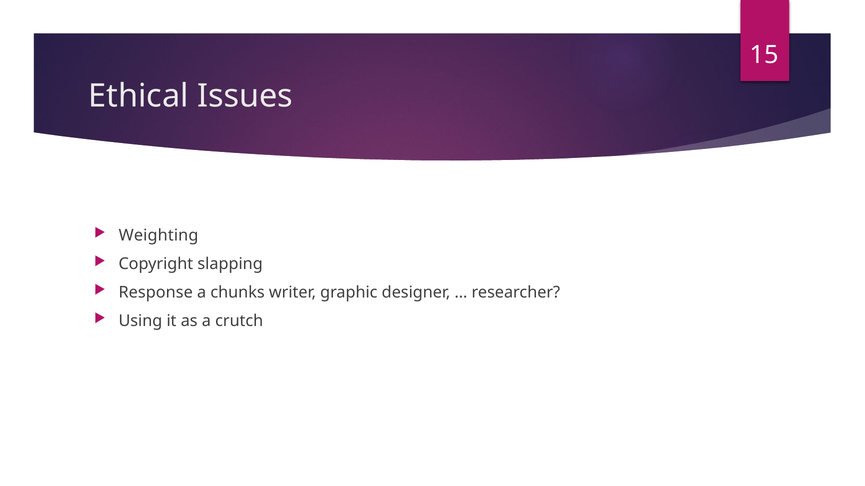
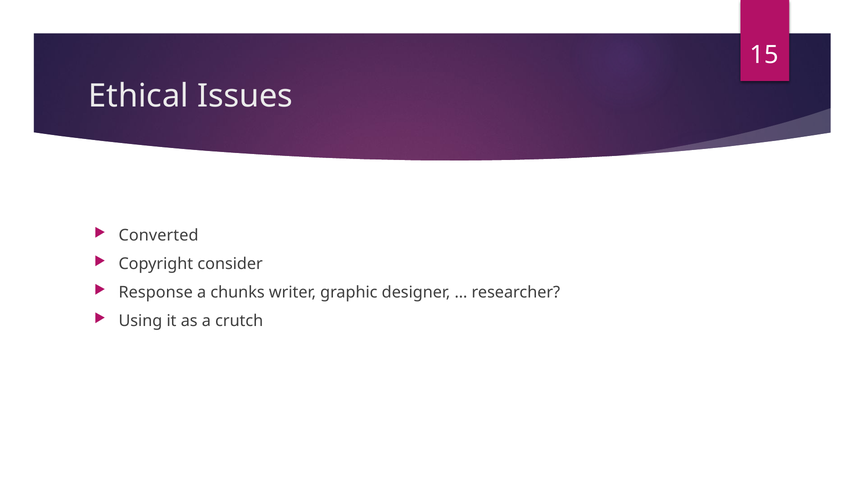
Weighting: Weighting -> Converted
slapping: slapping -> consider
